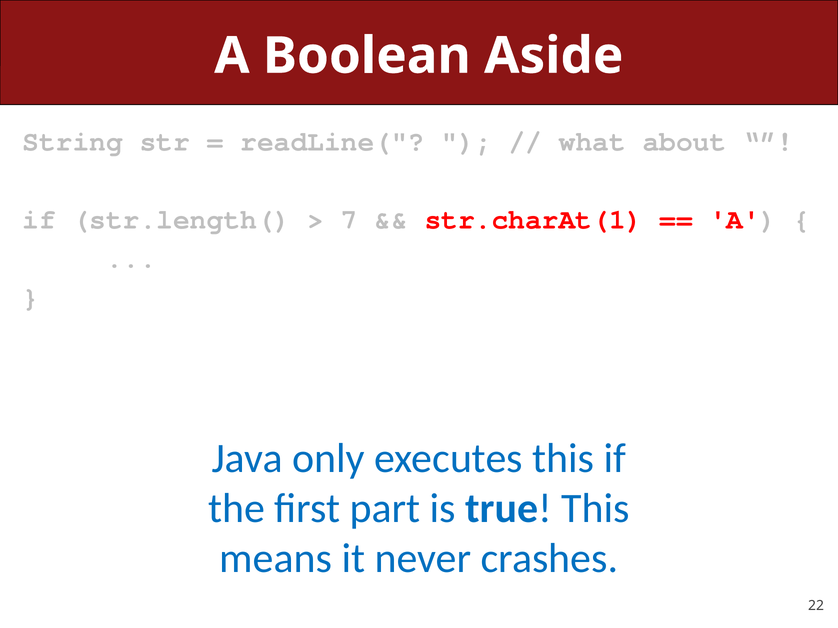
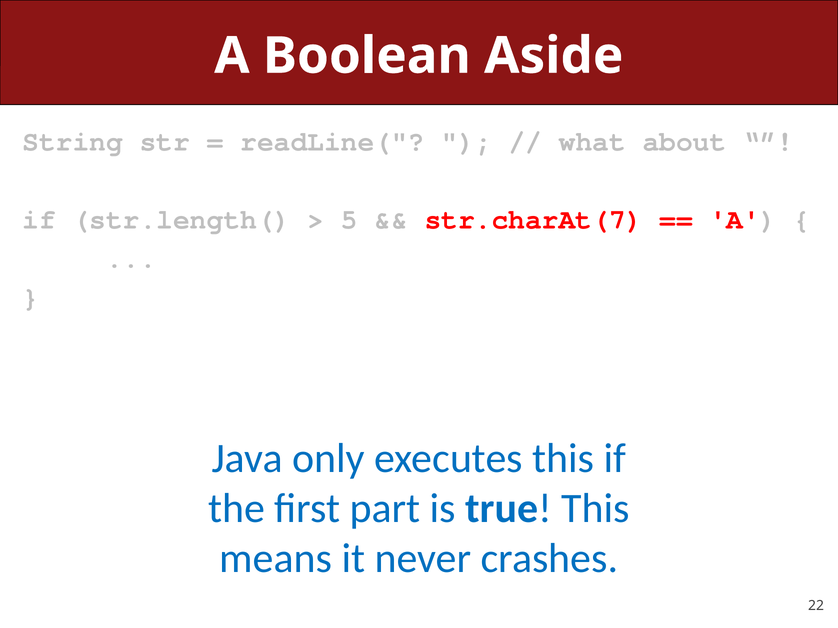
7: 7 -> 5
str.charAt(1: str.charAt(1 -> str.charAt(7
